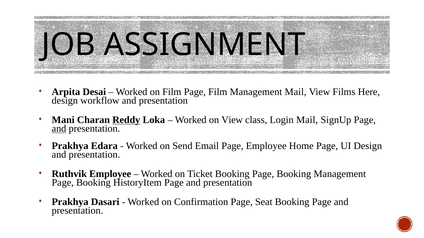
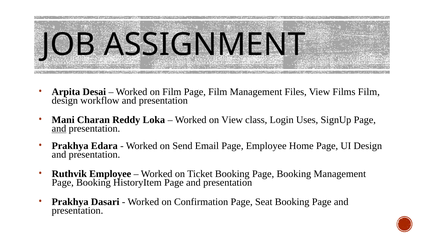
Management Mail: Mail -> Files
Films Here: Here -> Film
Reddy underline: present -> none
Login Mail: Mail -> Uses
